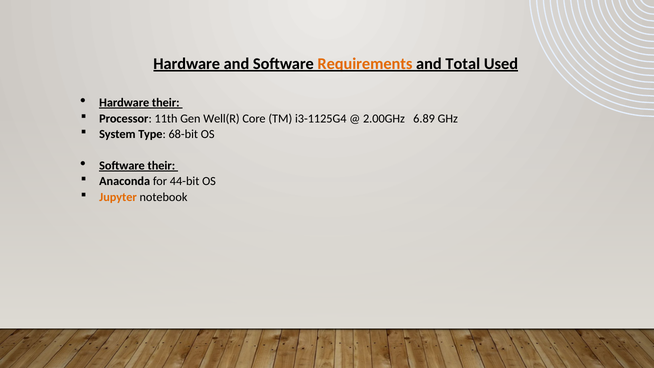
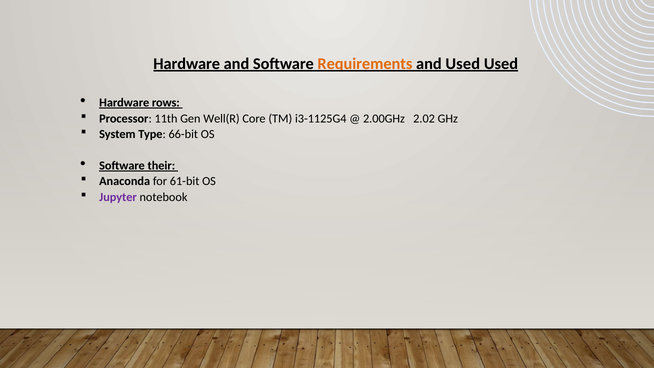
and Total: Total -> Used
Hardware their: their -> rows
6.89: 6.89 -> 2.02
68-bit: 68-bit -> 66-bit
44-bit: 44-bit -> 61-bit
Jupyter colour: orange -> purple
